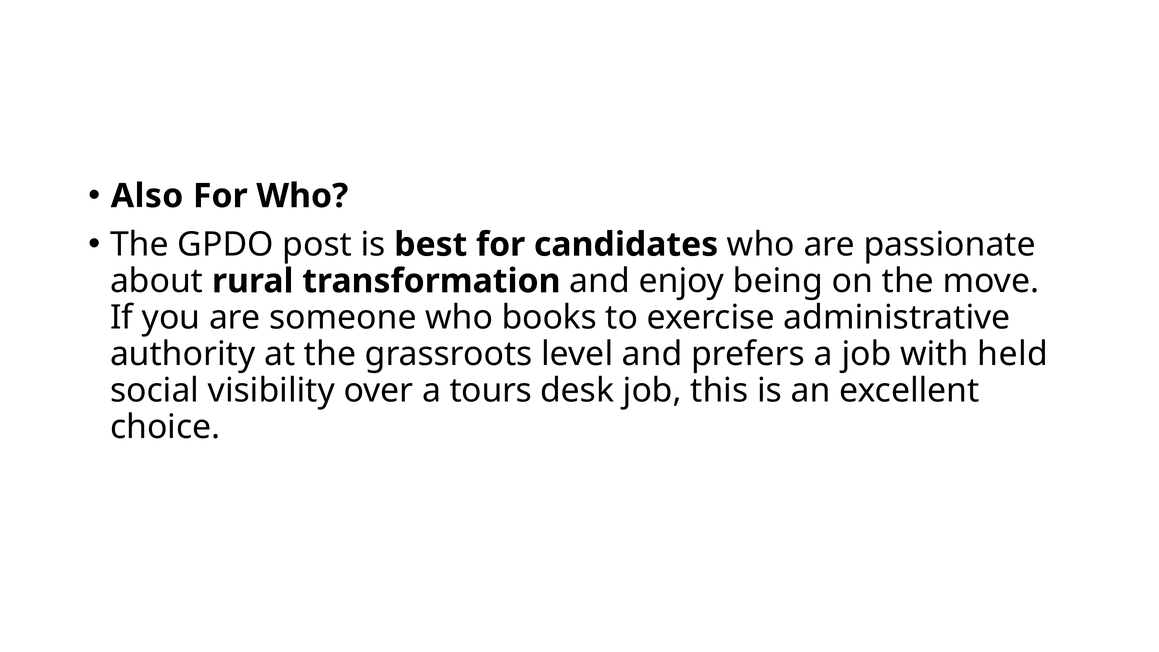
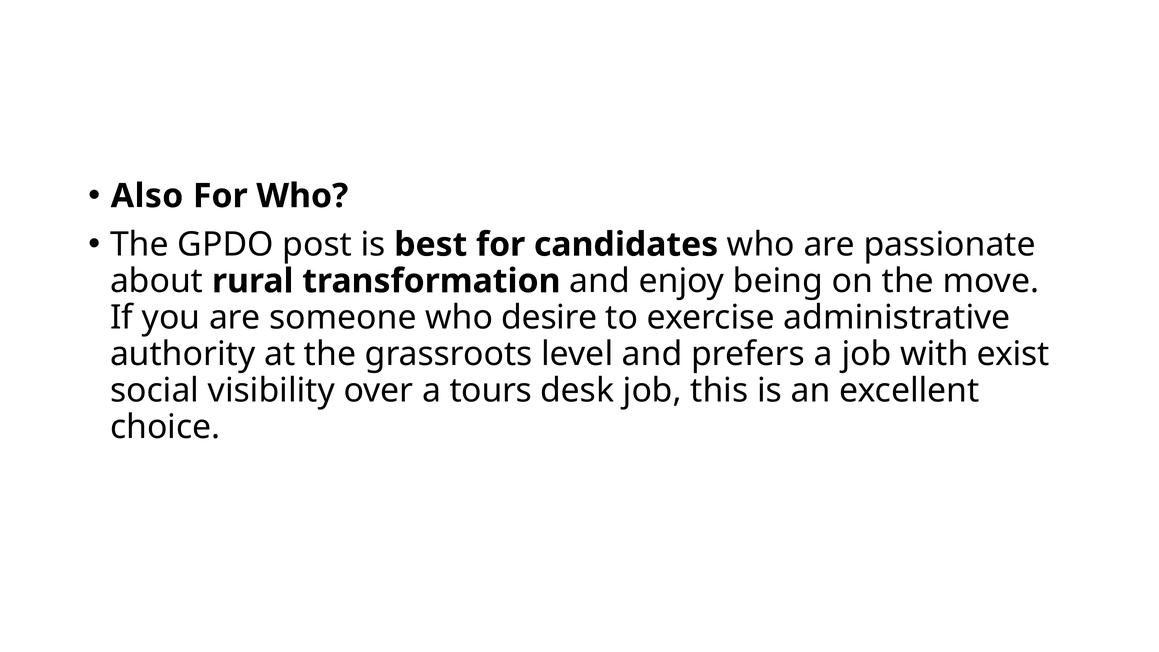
books: books -> desire
held: held -> exist
